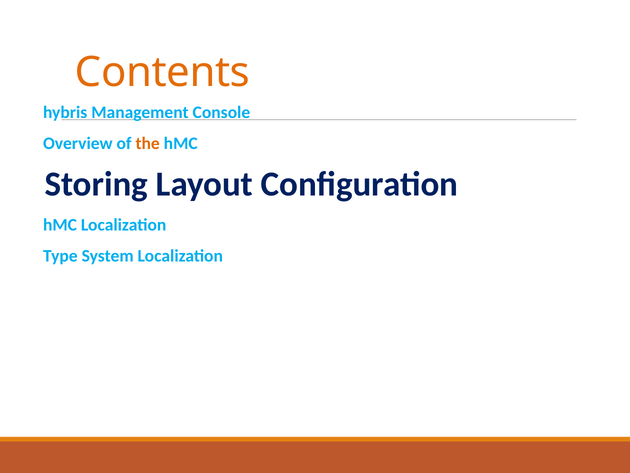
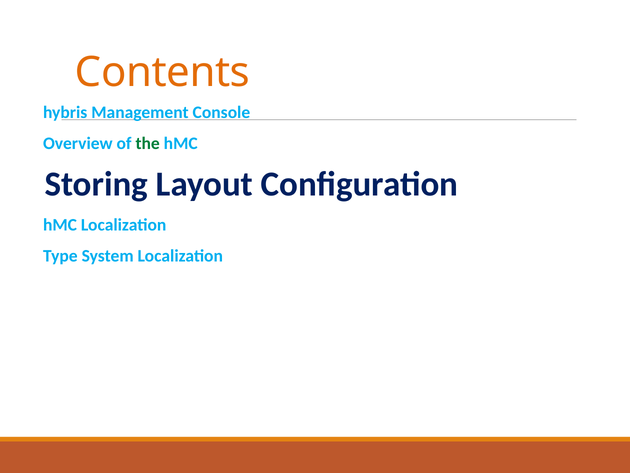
the colour: orange -> green
